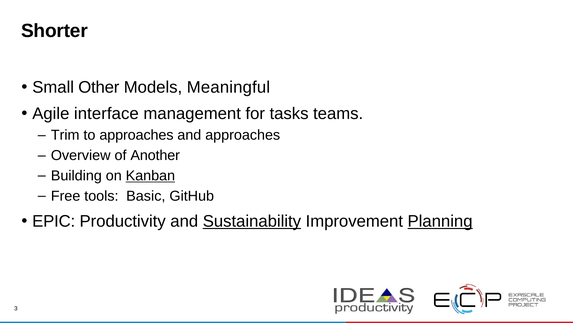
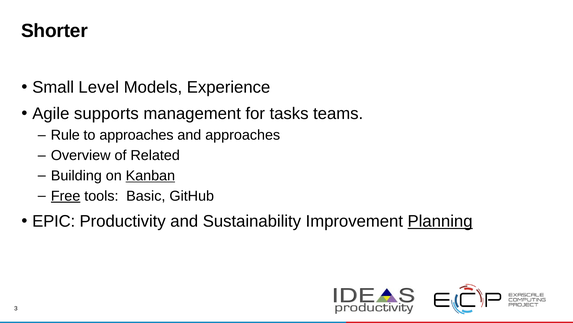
Other: Other -> Level
Meaningful: Meaningful -> Experience
interface: interface -> supports
Trim: Trim -> Rule
Another: Another -> Related
Free underline: none -> present
Sustainability underline: present -> none
